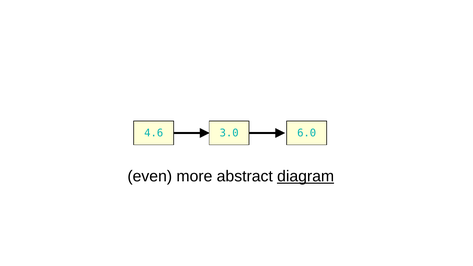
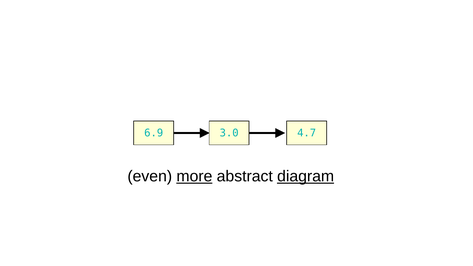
4.6: 4.6 -> 6.9
6.0: 6.0 -> 4.7
more underline: none -> present
